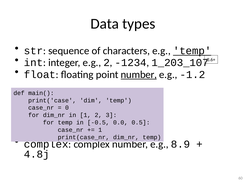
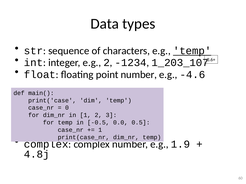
number at (139, 75) underline: present -> none
-1.2: -1.2 -> -4.6
8.9: 8.9 -> 1.9
